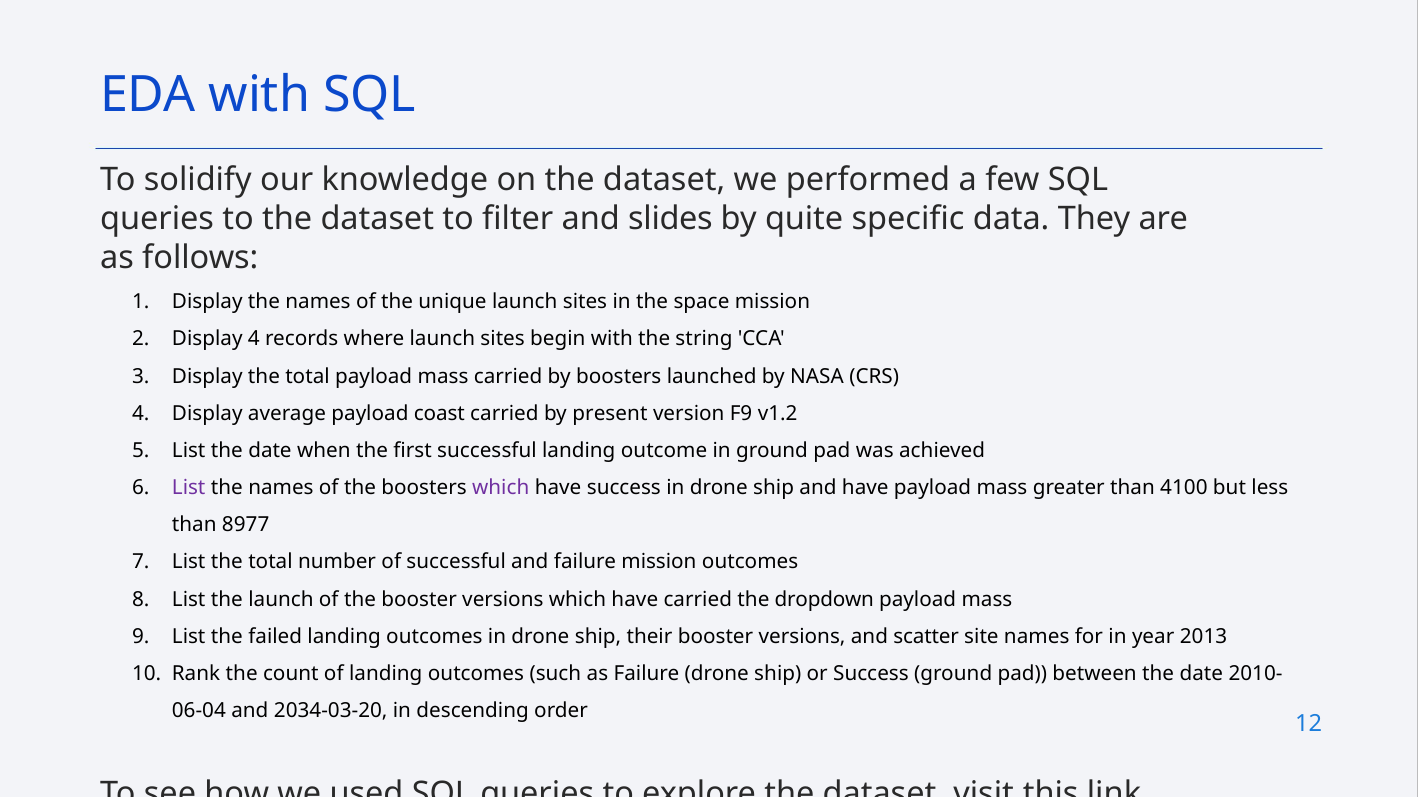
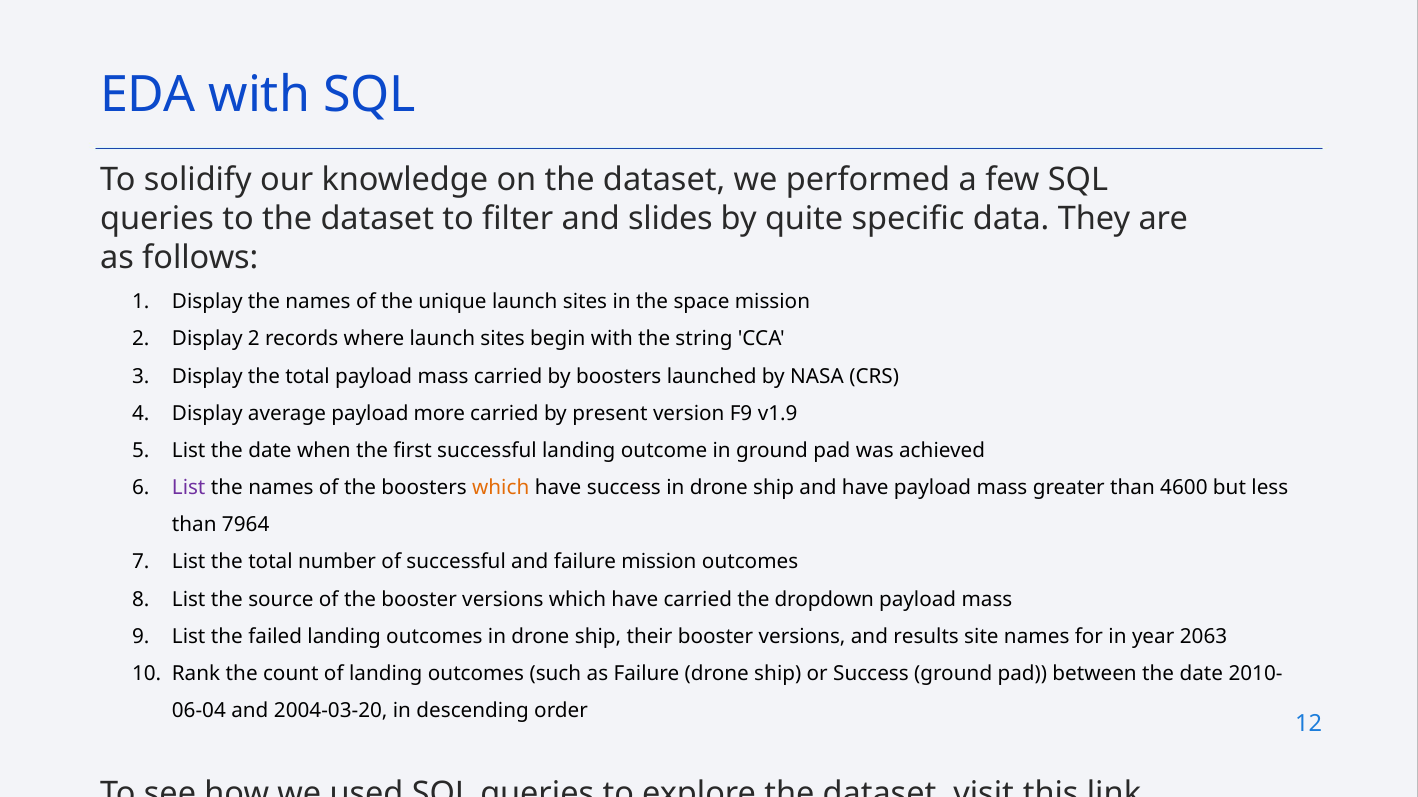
Display 4: 4 -> 2
coast: coast -> more
v1.2: v1.2 -> v1.9
which at (501, 488) colour: purple -> orange
4100: 4100 -> 4600
8977: 8977 -> 7964
the launch: launch -> source
scatter: scatter -> results
2013: 2013 -> 2063
2034-03-20: 2034-03-20 -> 2004-03-20
